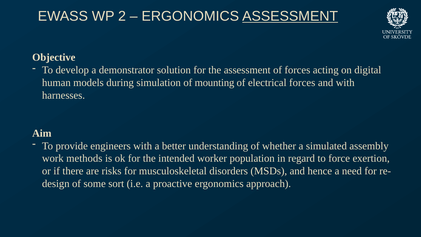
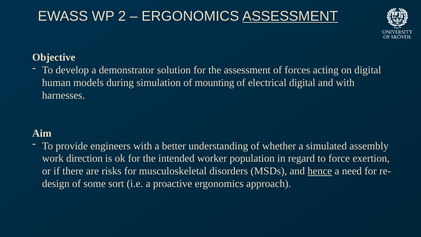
electrical forces: forces -> digital
methods: methods -> direction
hence underline: none -> present
